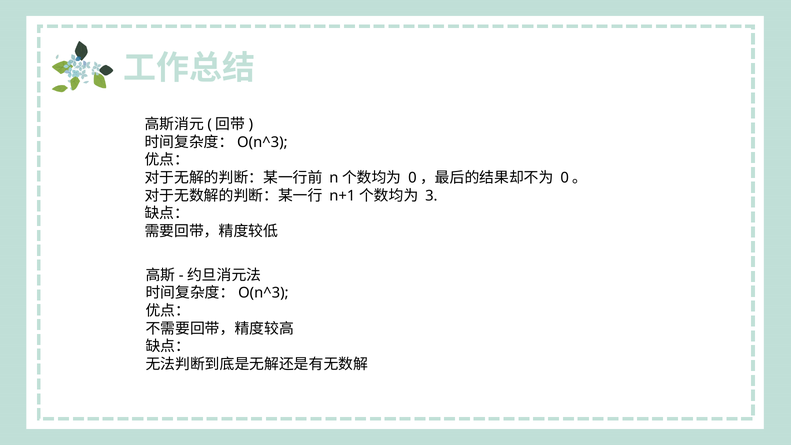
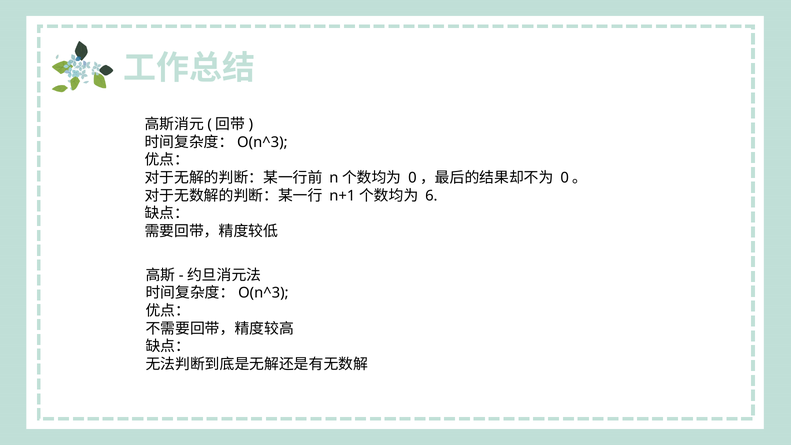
3: 3 -> 6
